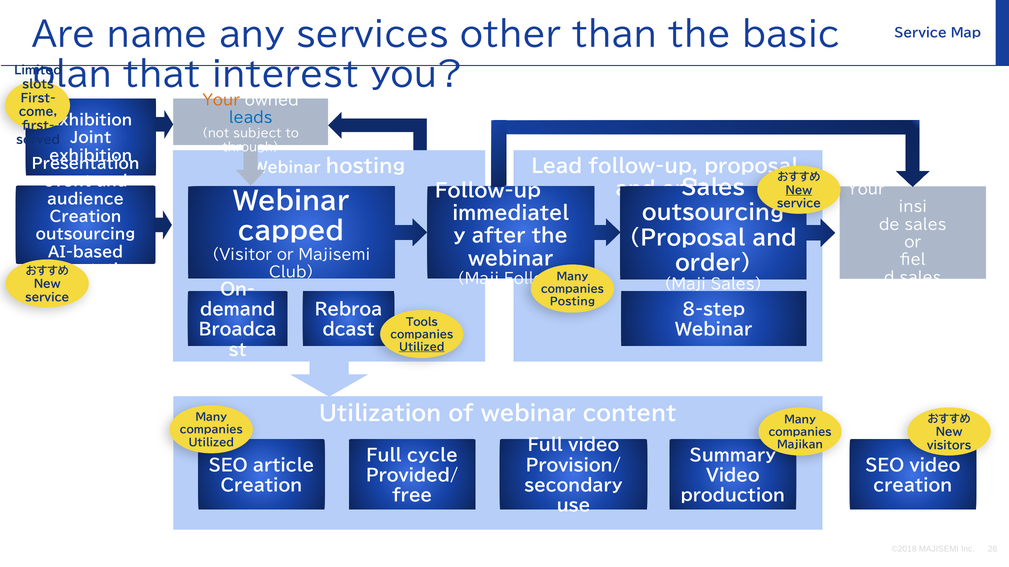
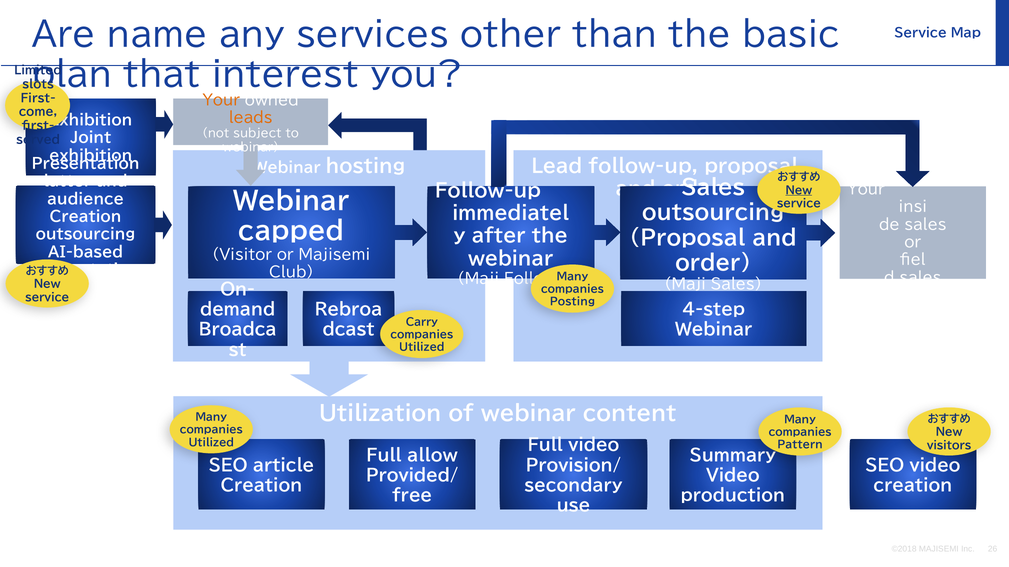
leads colour: blue -> orange
through at (251, 147): through -> webinar
event: event -> latter
8-step: 8-step -> 4-step
Tools: Tools -> Carry
Utilized at (422, 348) underline: present -> none
Majikan: Majikan -> Pattern
cycle: cycle -> allow
